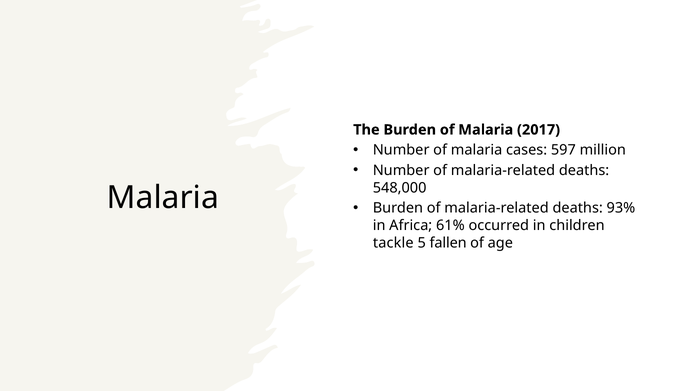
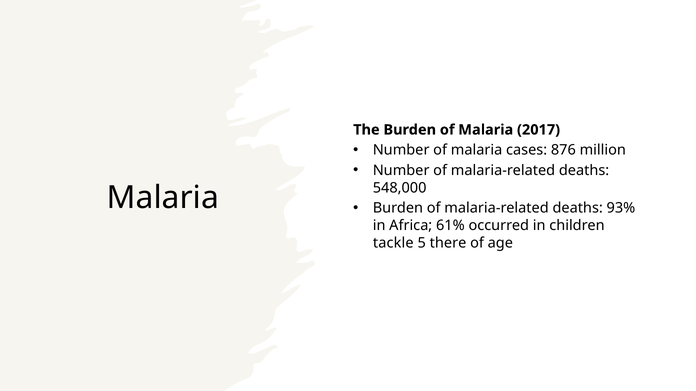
597: 597 -> 876
fallen: fallen -> there
